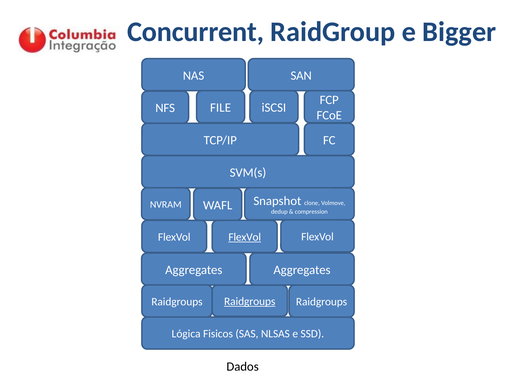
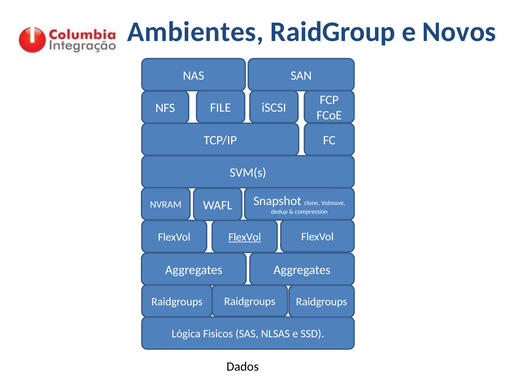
Concurrent: Concurrent -> Ambientes
Bigger: Bigger -> Novos
Raidgroups at (250, 301) underline: present -> none
